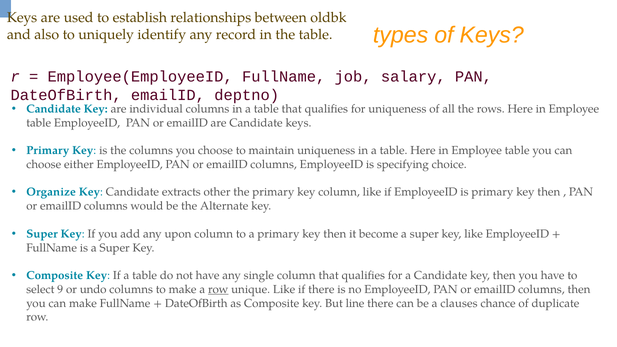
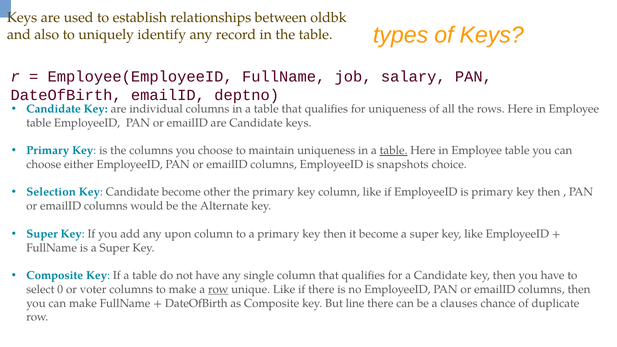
table at (394, 151) underline: none -> present
specifying: specifying -> snapshots
Organize: Organize -> Selection
Candidate extracts: extracts -> become
9: 9 -> 0
undo: undo -> voter
